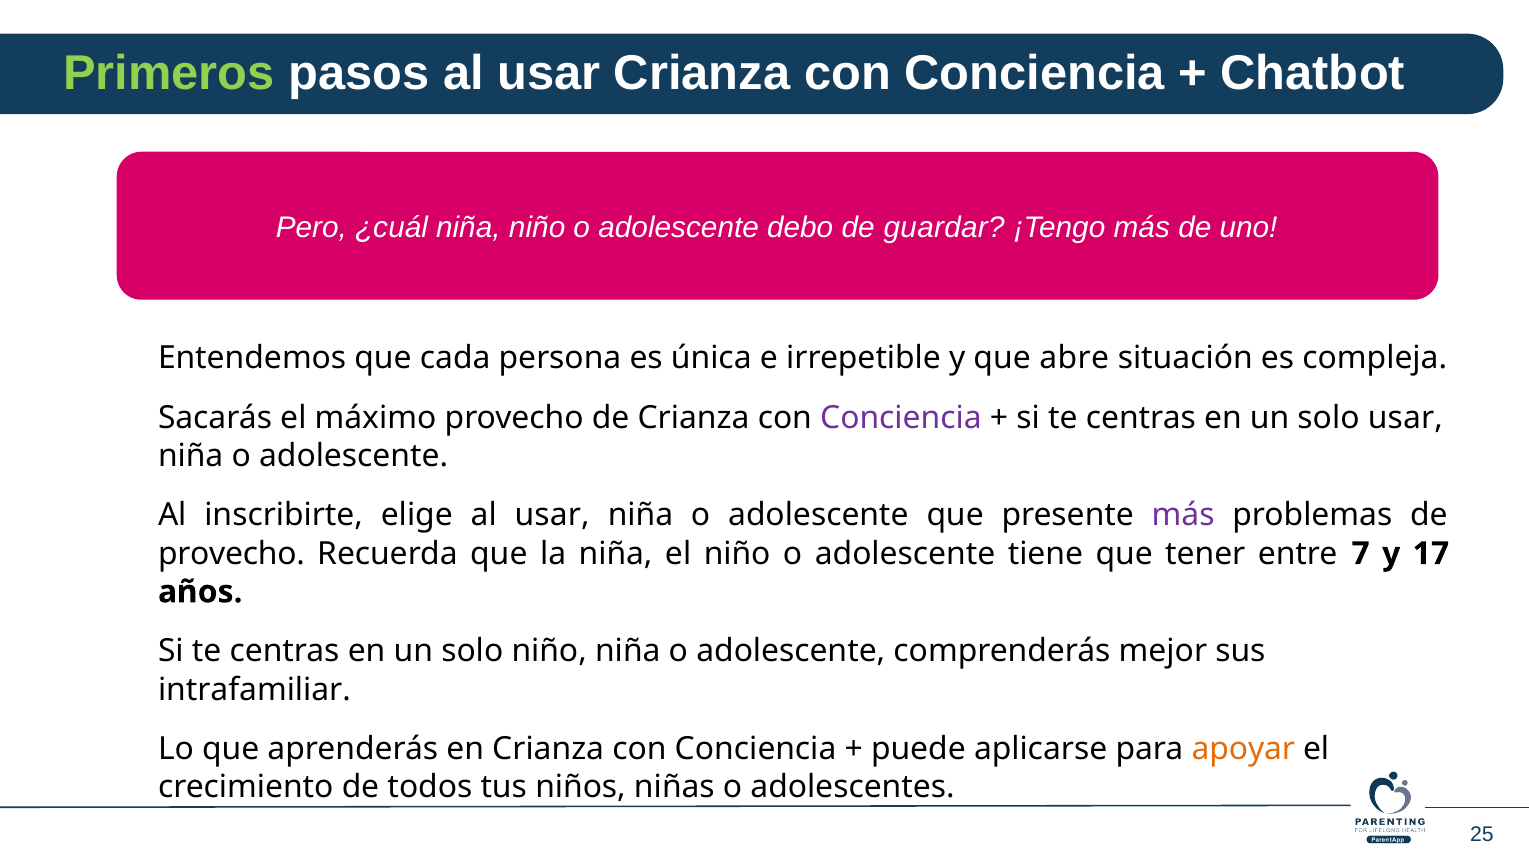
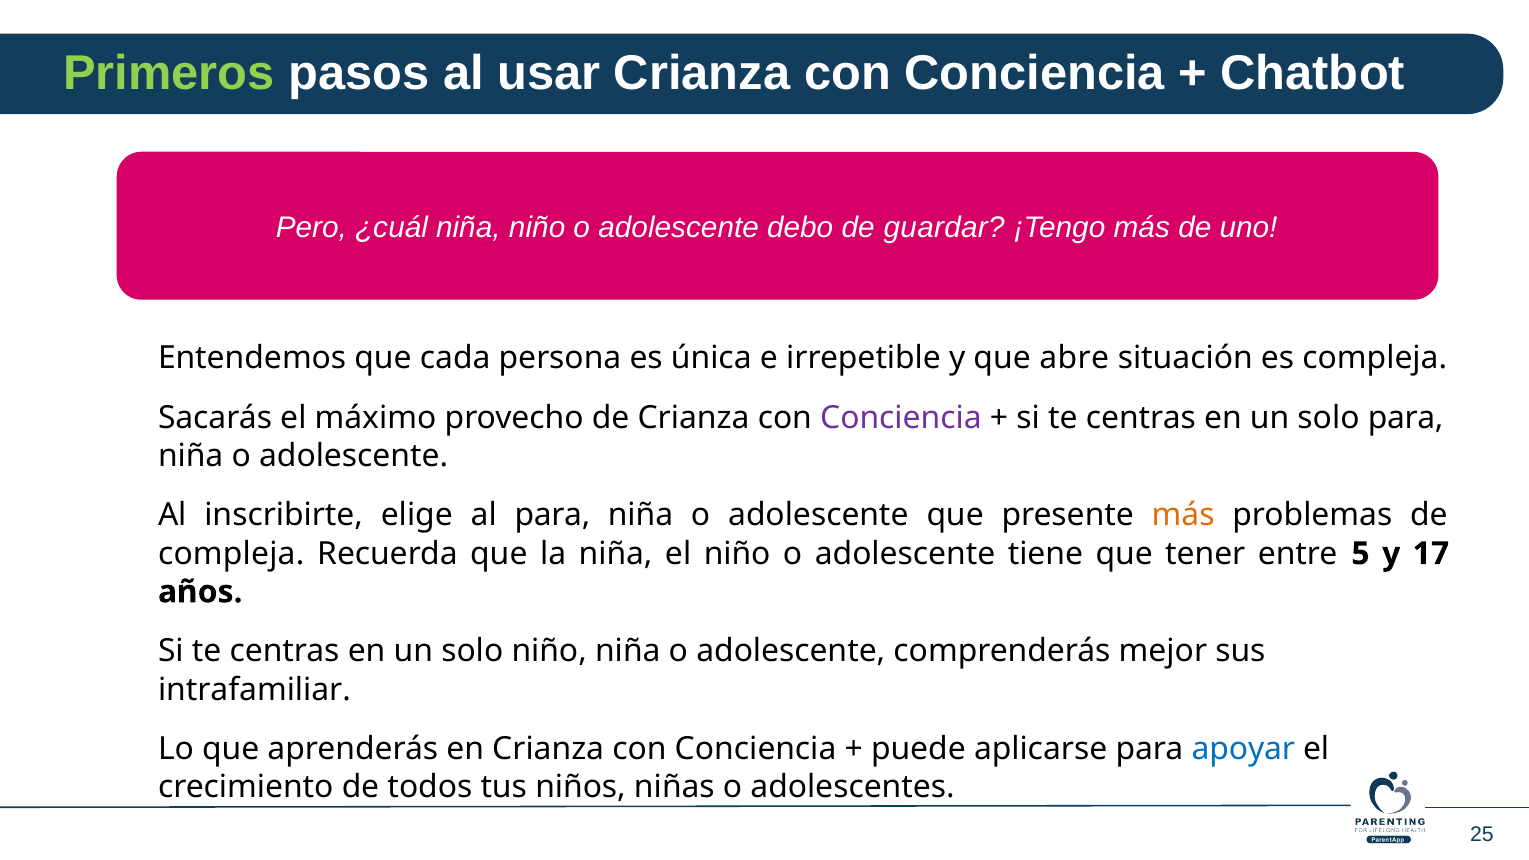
solo usar: usar -> para
elige al usar: usar -> para
más at (1183, 515) colour: purple -> orange
provecho at (231, 554): provecho -> compleja
7: 7 -> 5
apoyar colour: orange -> blue
